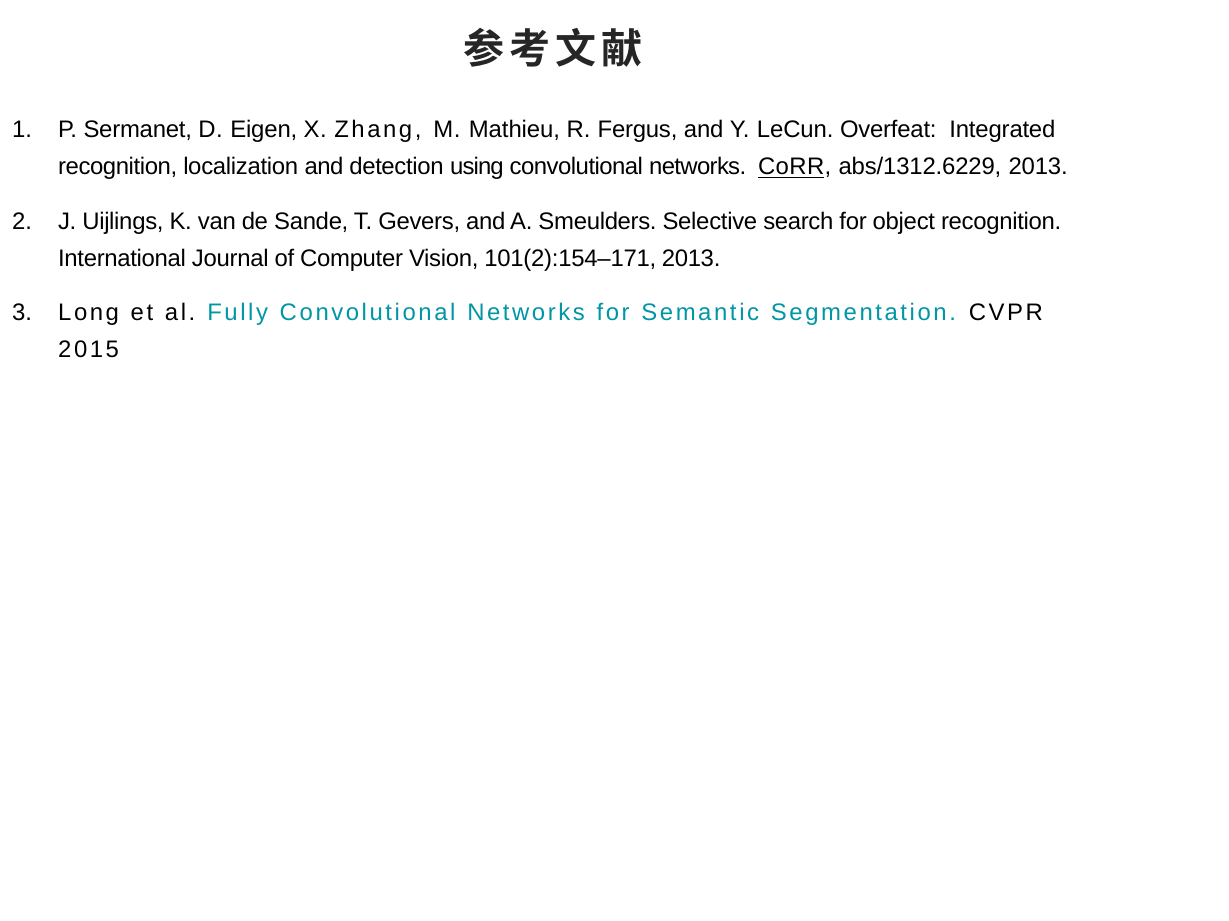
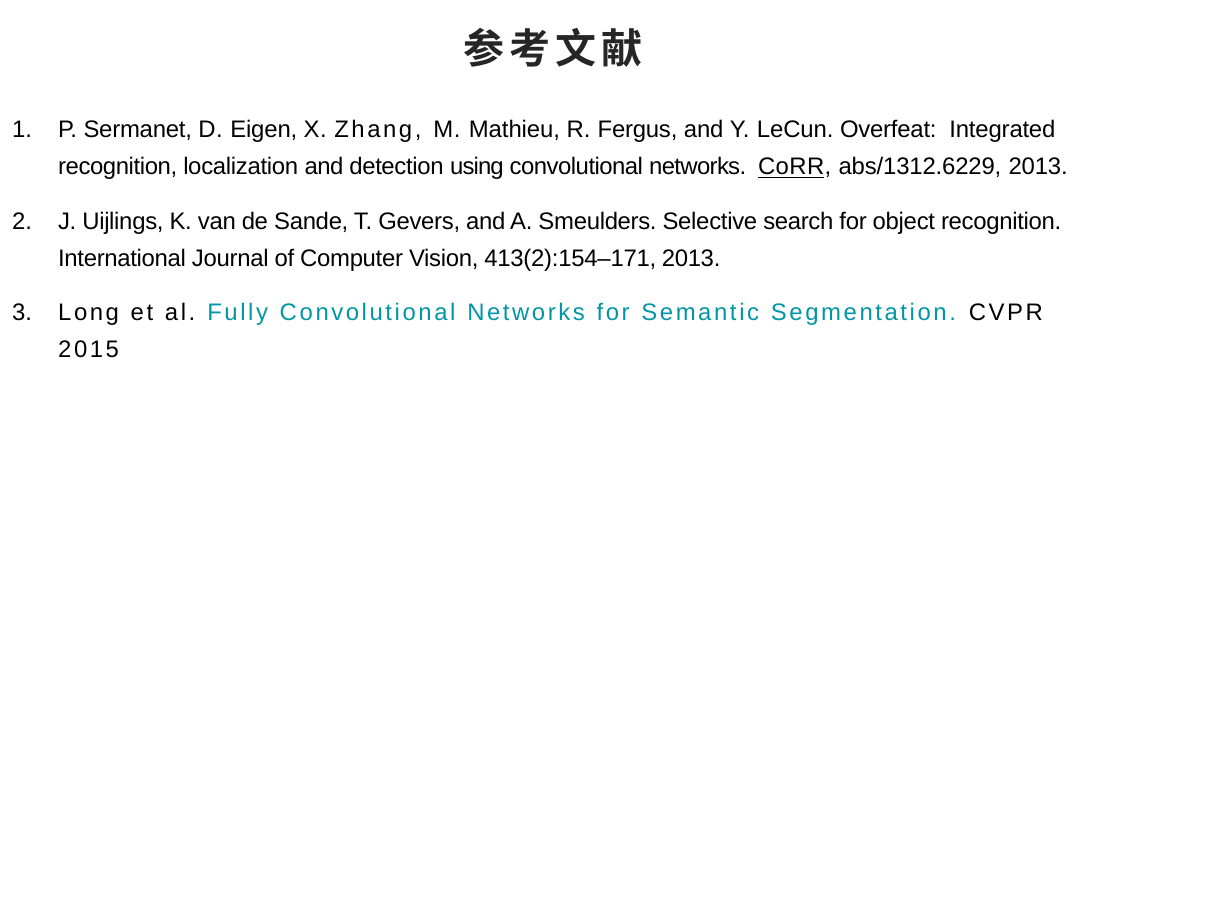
101(2):154–171: 101(2):154–171 -> 413(2):154–171
